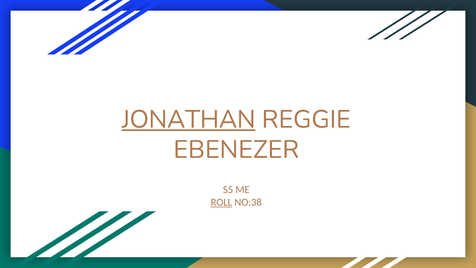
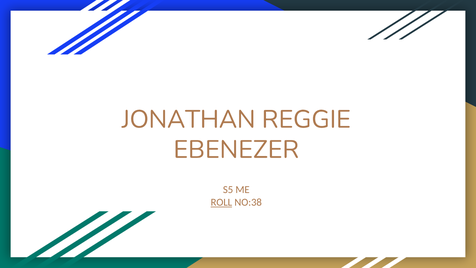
JONATHAN underline: present -> none
